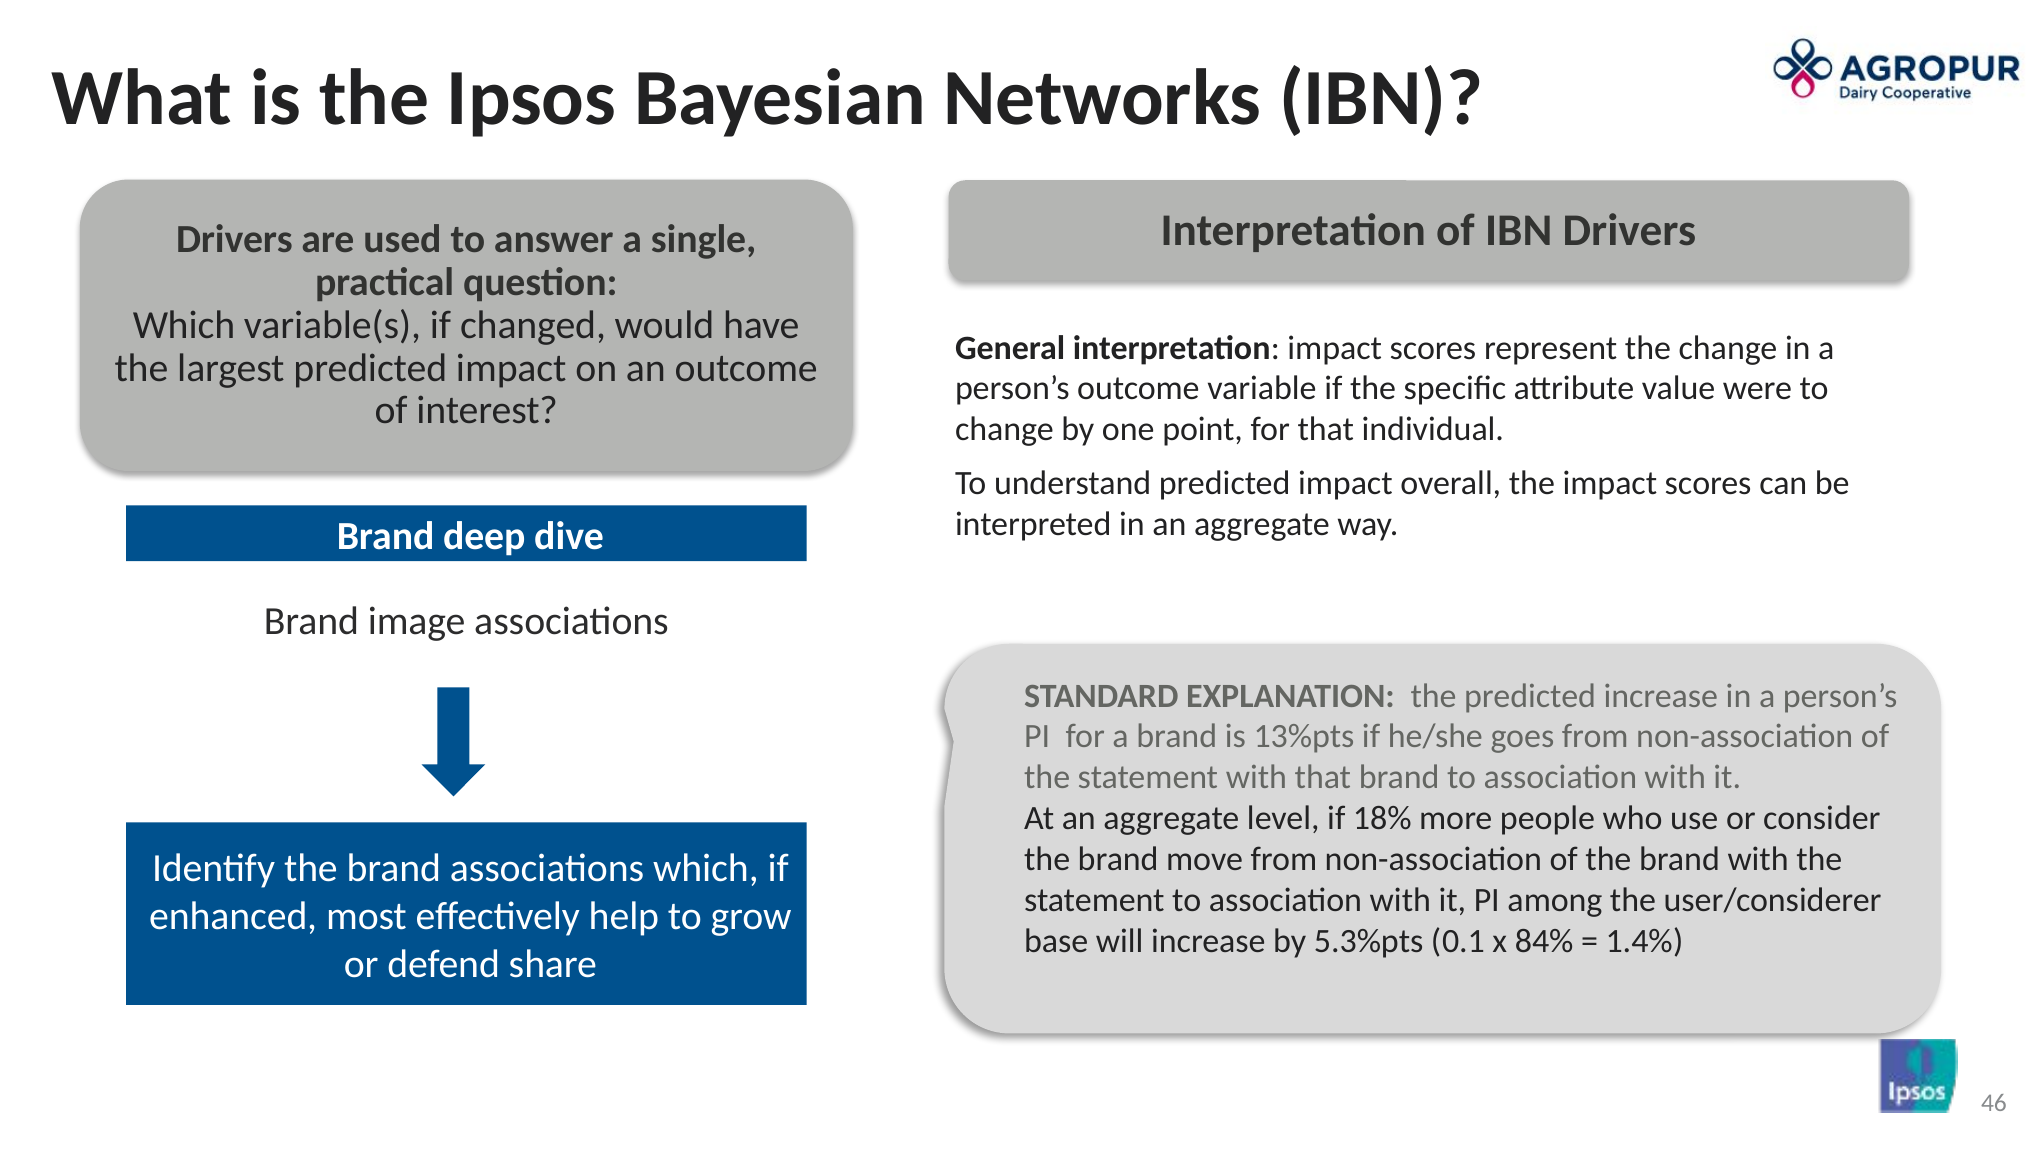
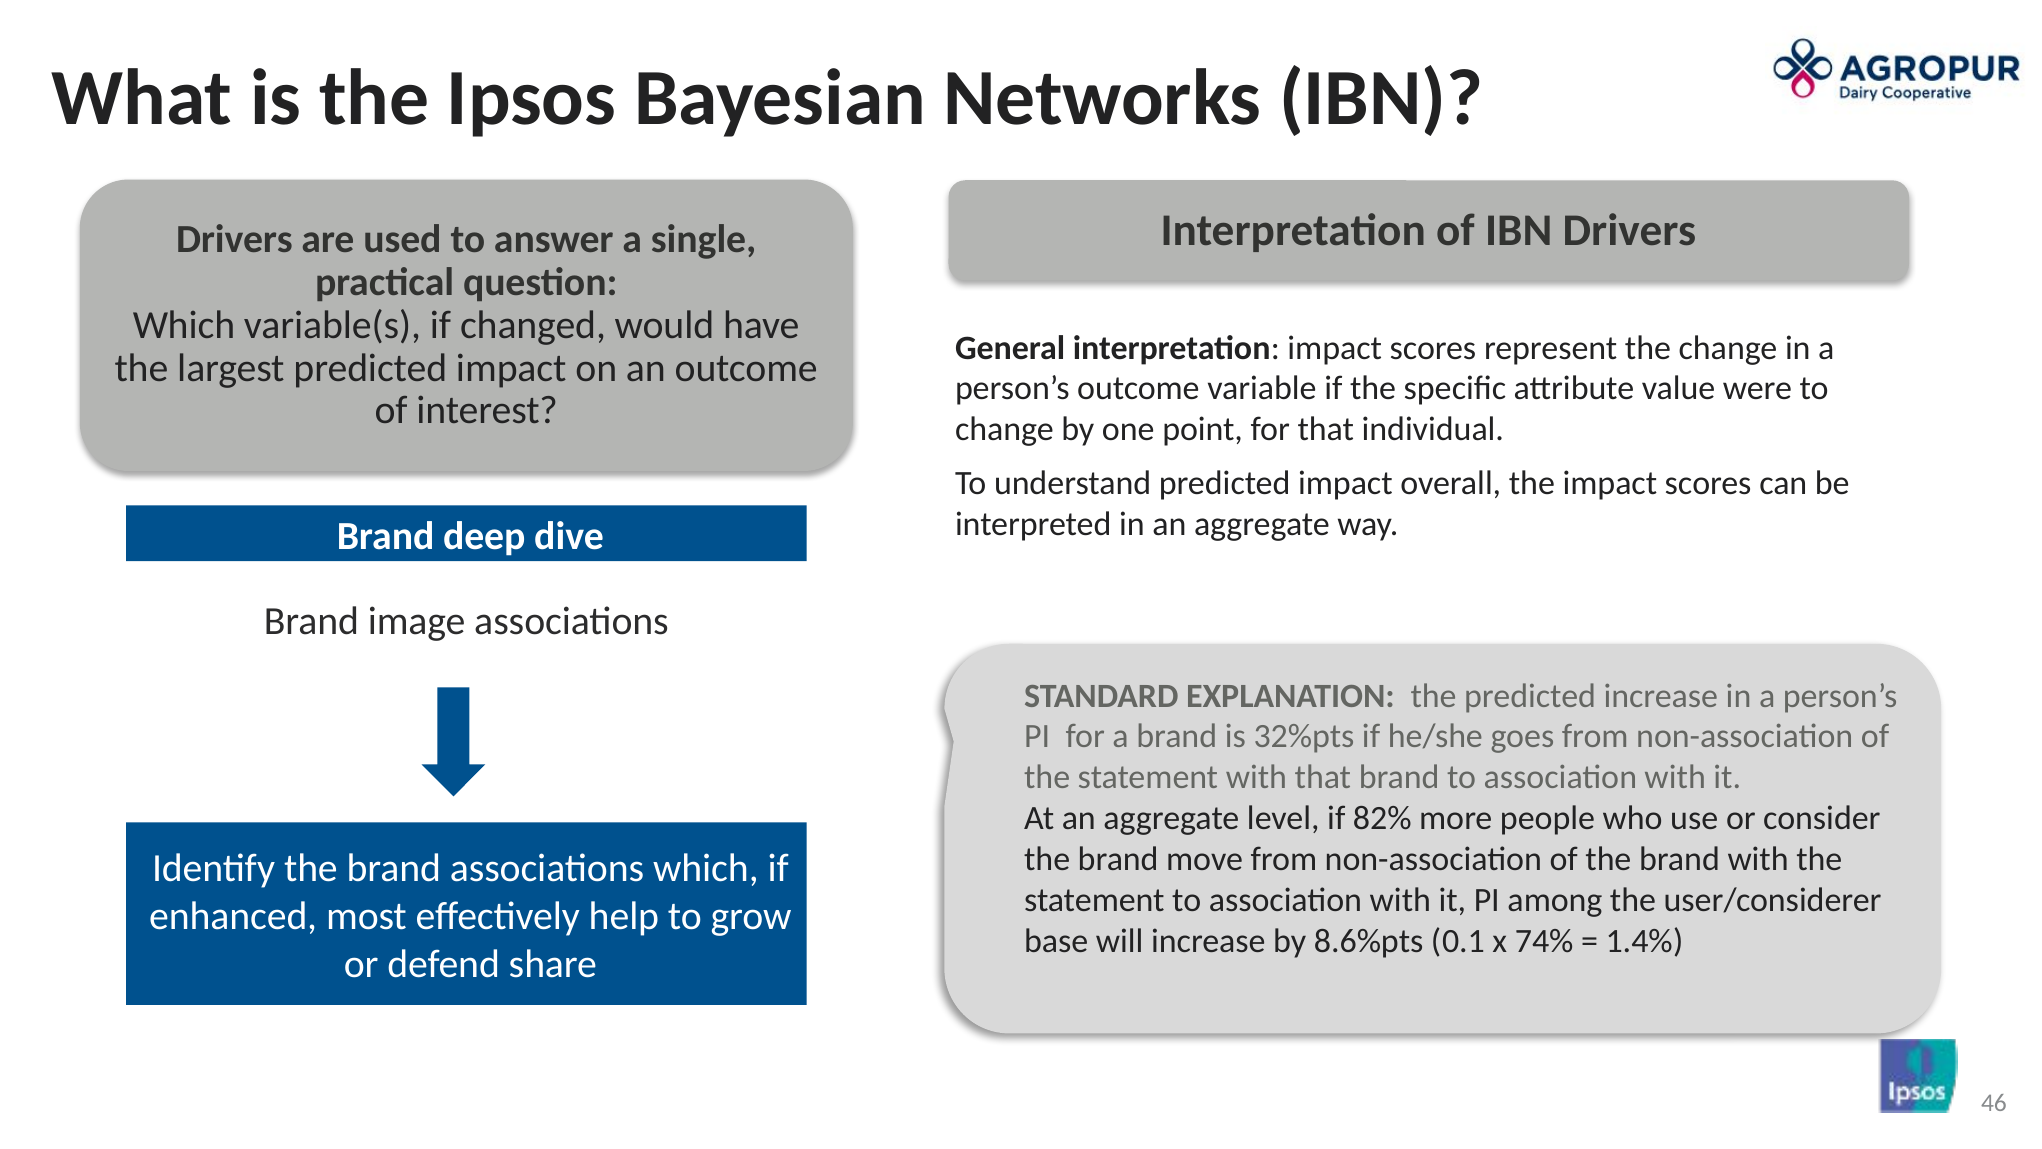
13%pts: 13%pts -> 32%pts
18%: 18% -> 82%
5.3%pts: 5.3%pts -> 8.6%pts
84%: 84% -> 74%
